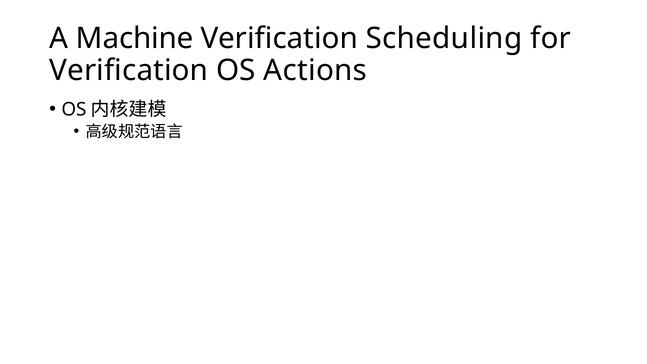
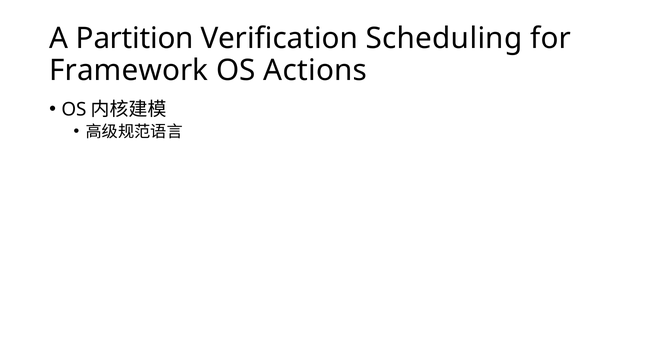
Machine: Machine -> Partition
Verification at (129, 70): Verification -> Framework
